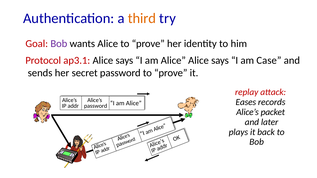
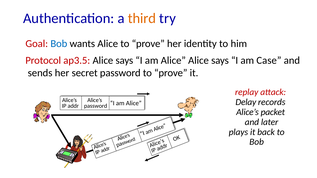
Bob at (59, 44) colour: purple -> blue
ap3.1: ap3.1 -> ap3.5
Eases: Eases -> Delay
